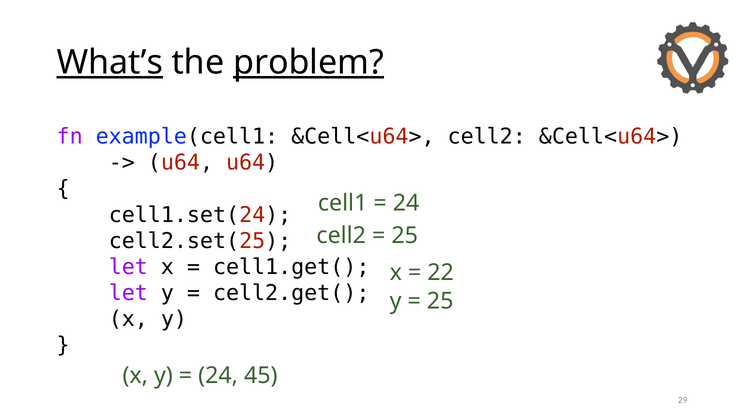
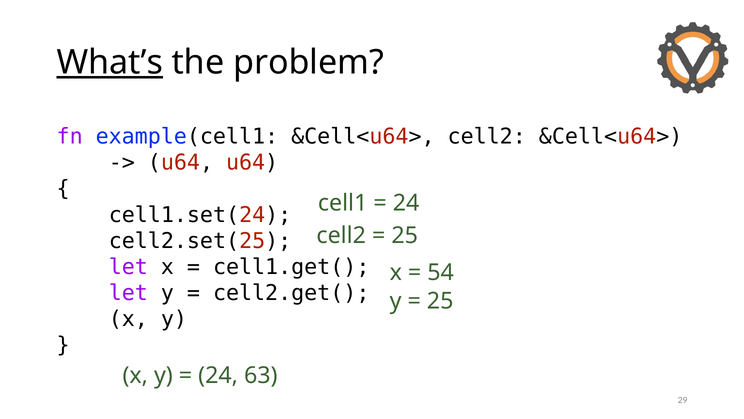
problem underline: present -> none
22: 22 -> 54
45: 45 -> 63
